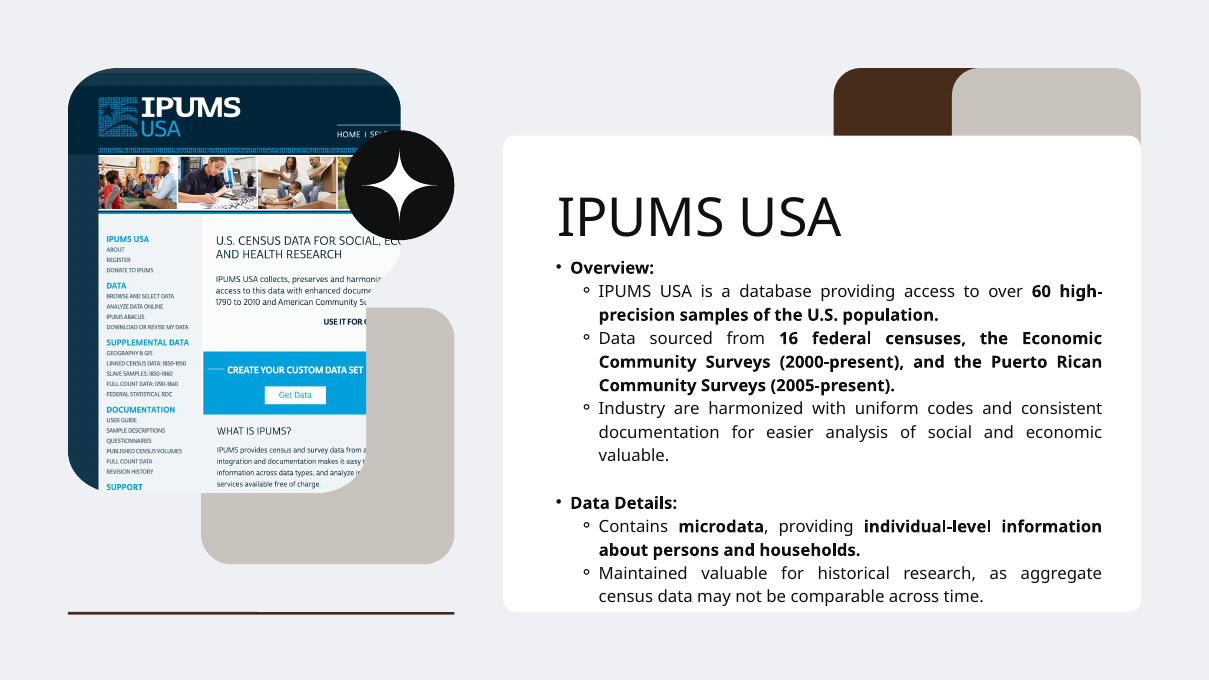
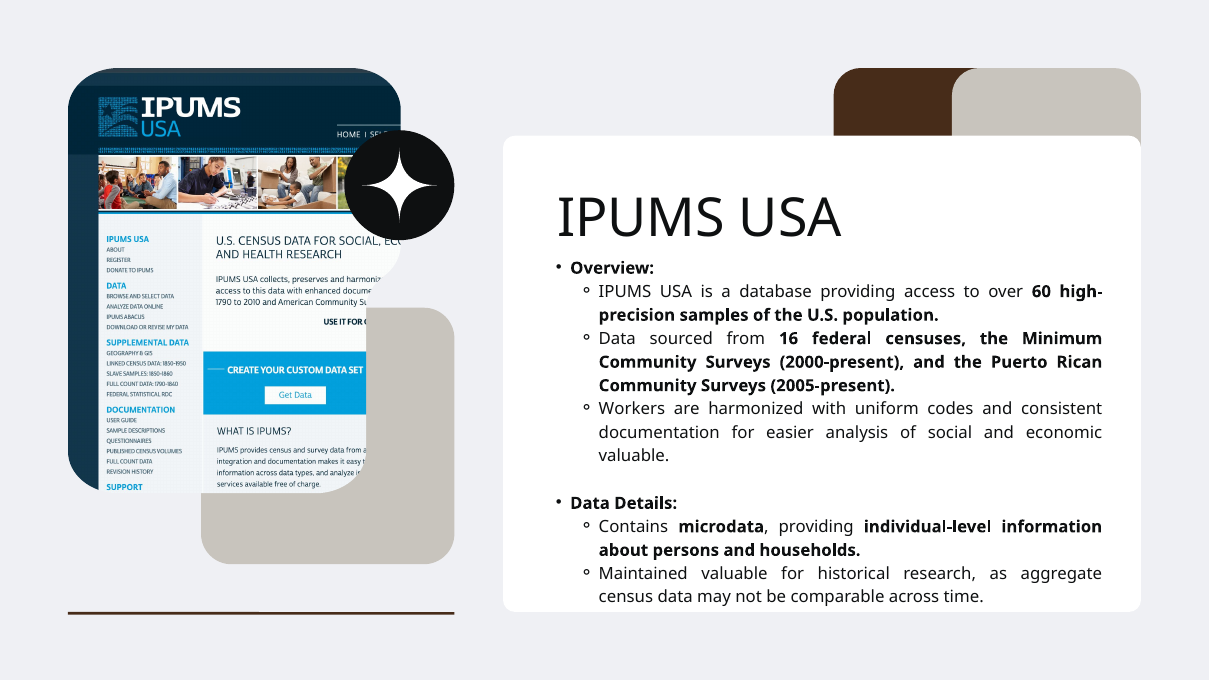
the Economic: Economic -> Minimum
Industry: Industry -> Workers
